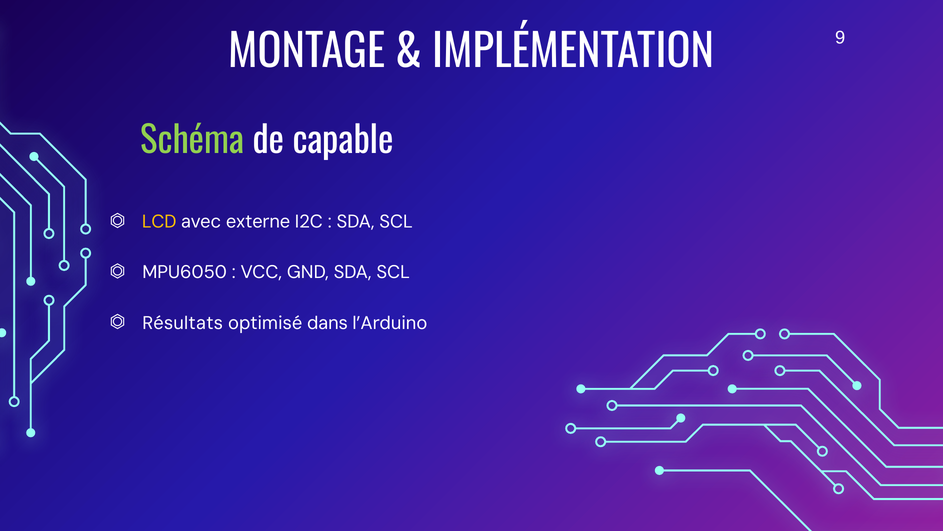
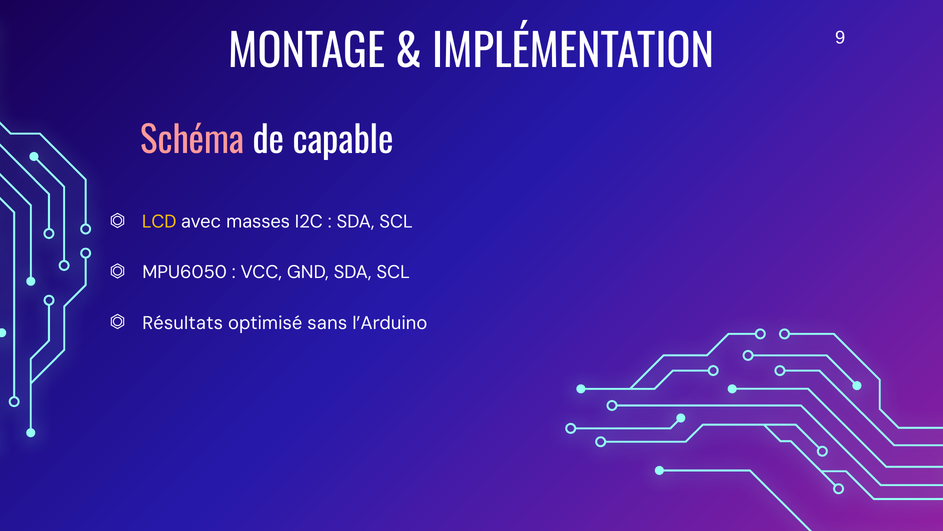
Schéma colour: light green -> pink
externe: externe -> masses
dans: dans -> sans
